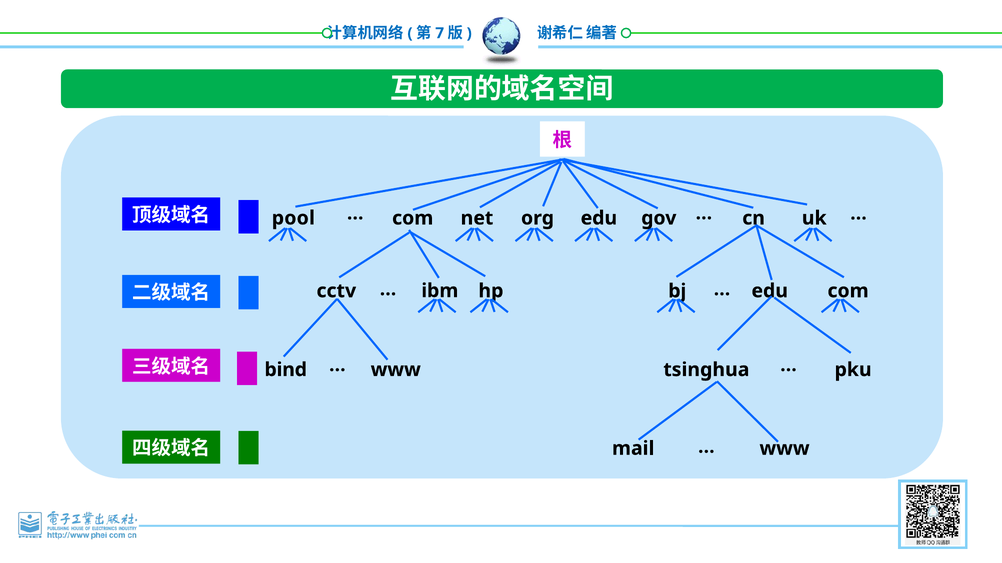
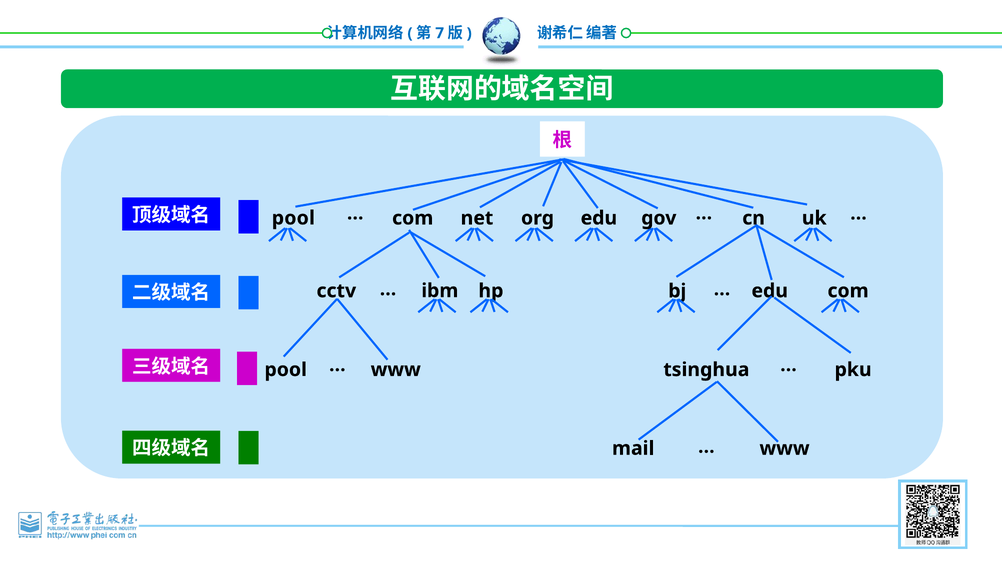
bind at (286, 370): bind -> pool
